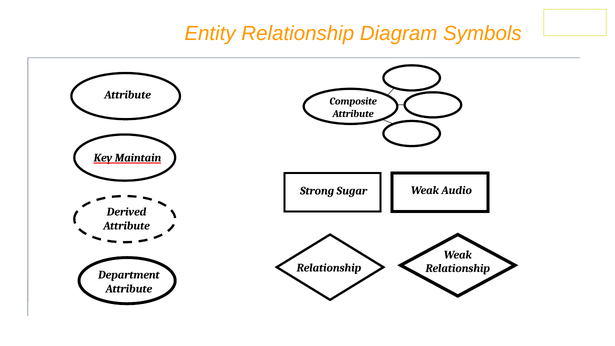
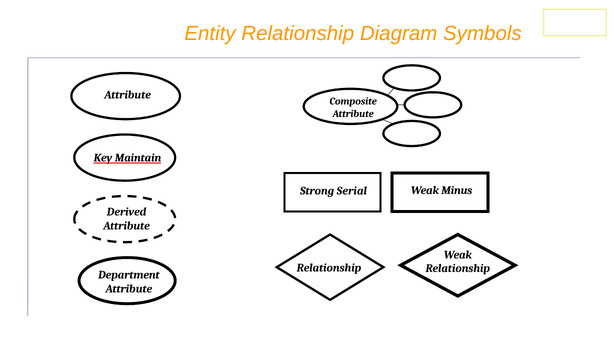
Audio: Audio -> Minus
Sugar: Sugar -> Serial
